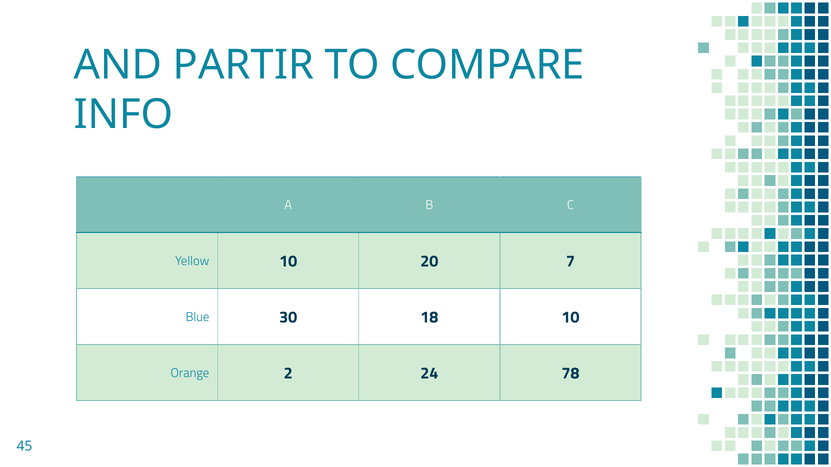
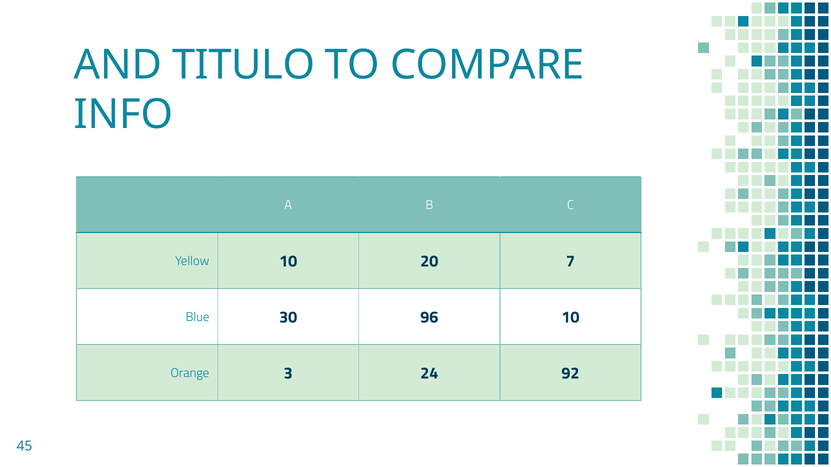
PARTIR: PARTIR -> TITULO
18: 18 -> 96
2: 2 -> 3
78: 78 -> 92
